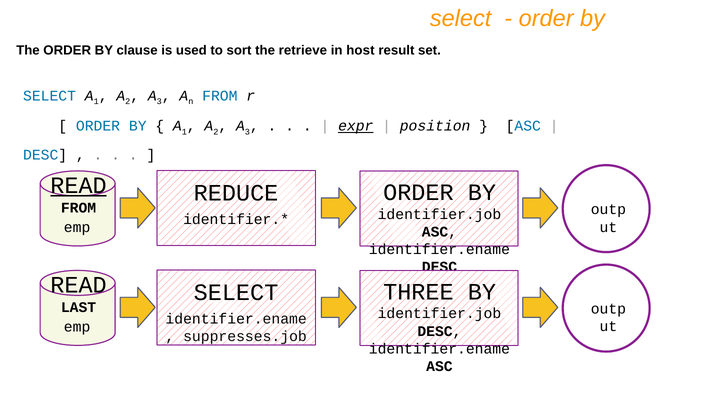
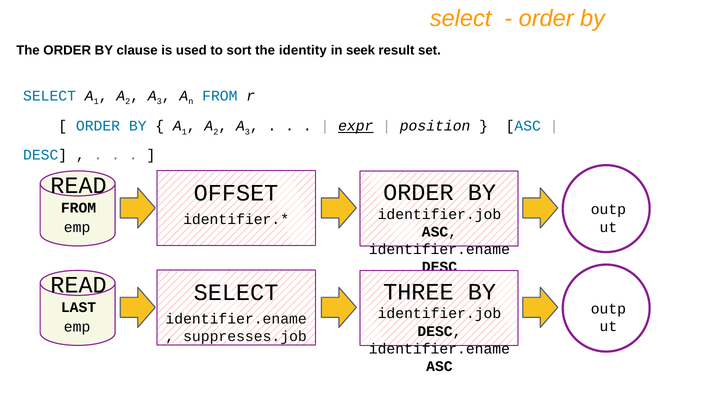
retrieve: retrieve -> identity
host: host -> seek
READ at (79, 186) underline: present -> none
REDUCE: REDUCE -> OFFSET
